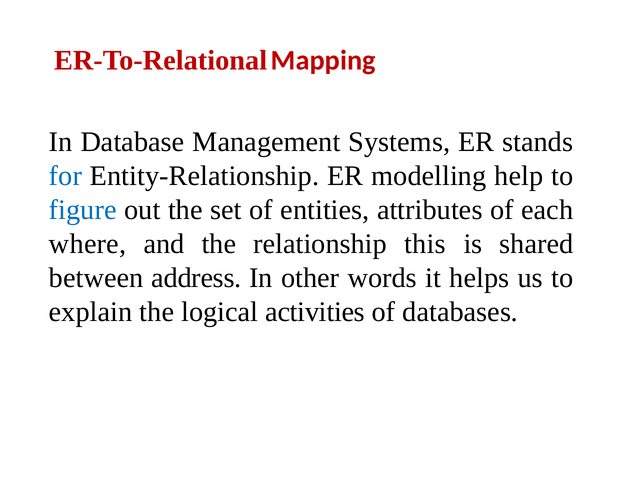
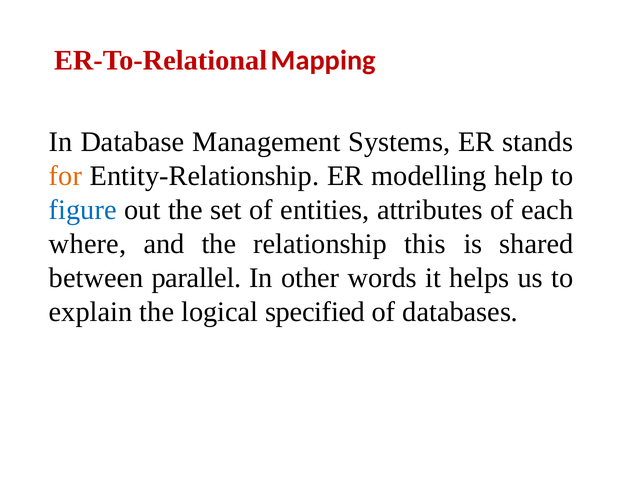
for colour: blue -> orange
address: address -> parallel
activities: activities -> specified
